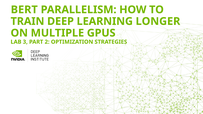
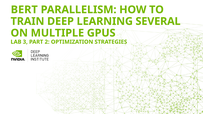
LONGER: LONGER -> SEVERAL
